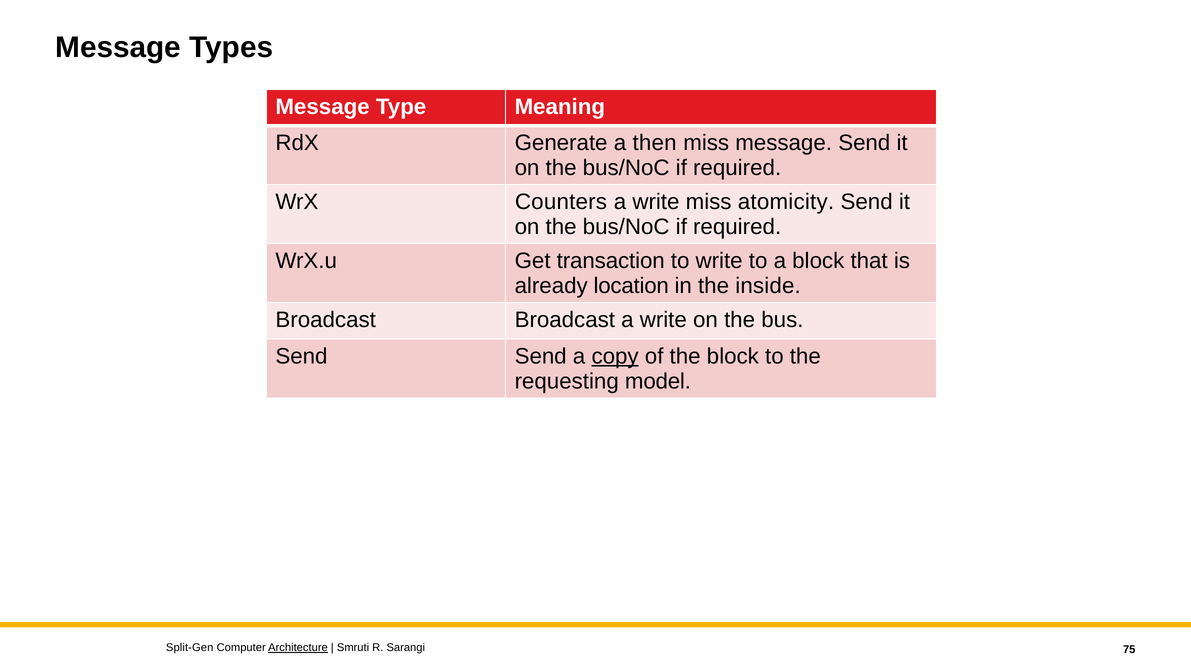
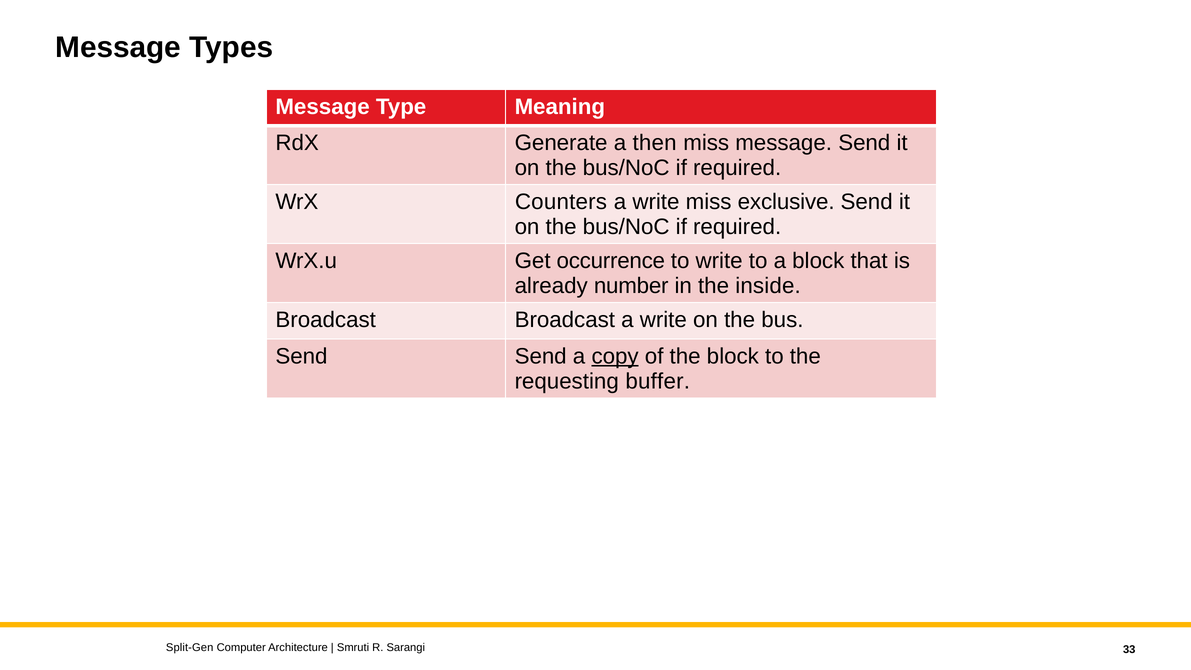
atomicity: atomicity -> exclusive
transaction: transaction -> occurrence
location: location -> number
model: model -> buffer
Architecture underline: present -> none
75: 75 -> 33
